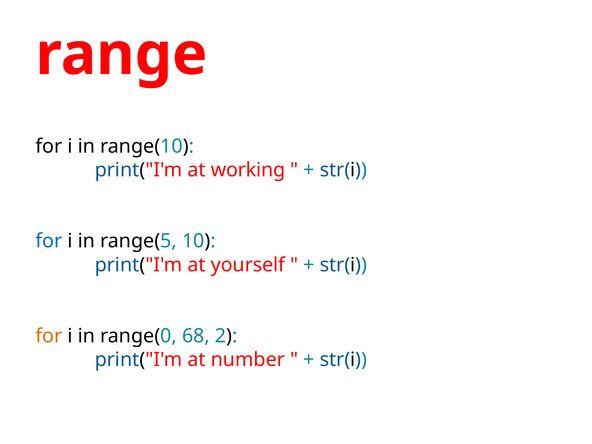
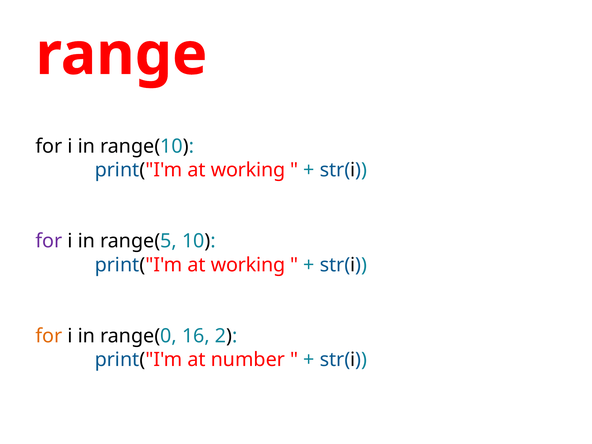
for at (49, 241) colour: blue -> purple
yourself at (248, 265): yourself -> working
68: 68 -> 16
